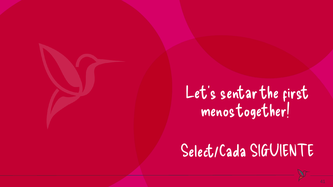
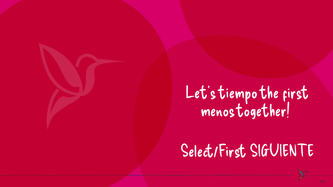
sentar: sentar -> tiempo
Select/Cada: Select/Cada -> Select/First
